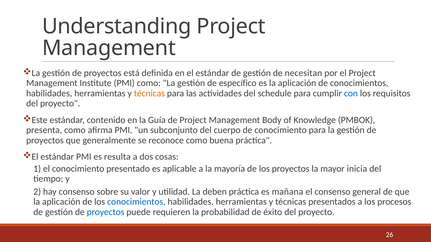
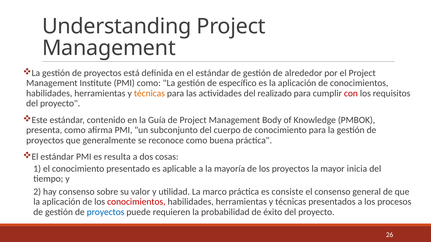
necesitan: necesitan -> alrededor
schedule: schedule -> realizado
con colour: blue -> red
deben: deben -> marco
mañana: mañana -> consiste
conocimientos at (136, 202) colour: blue -> red
